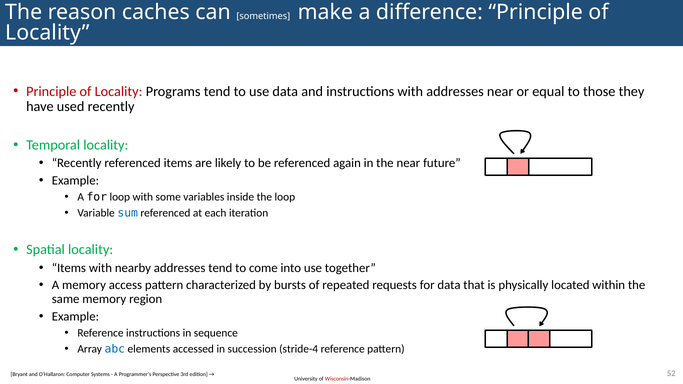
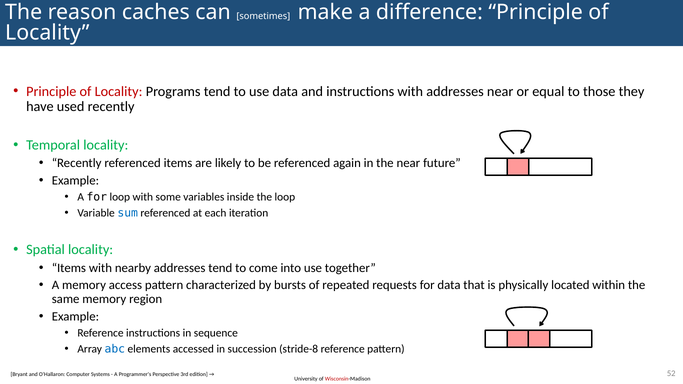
stride-4: stride-4 -> stride-8
